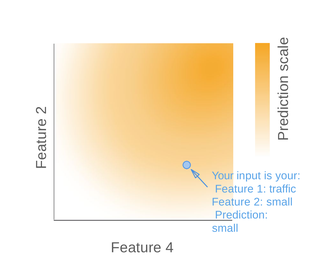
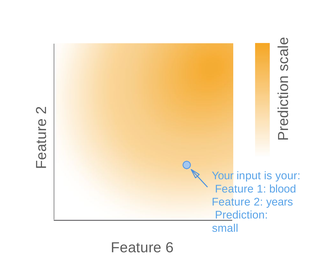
traffic: traffic -> blood
2 small: small -> years
4: 4 -> 6
